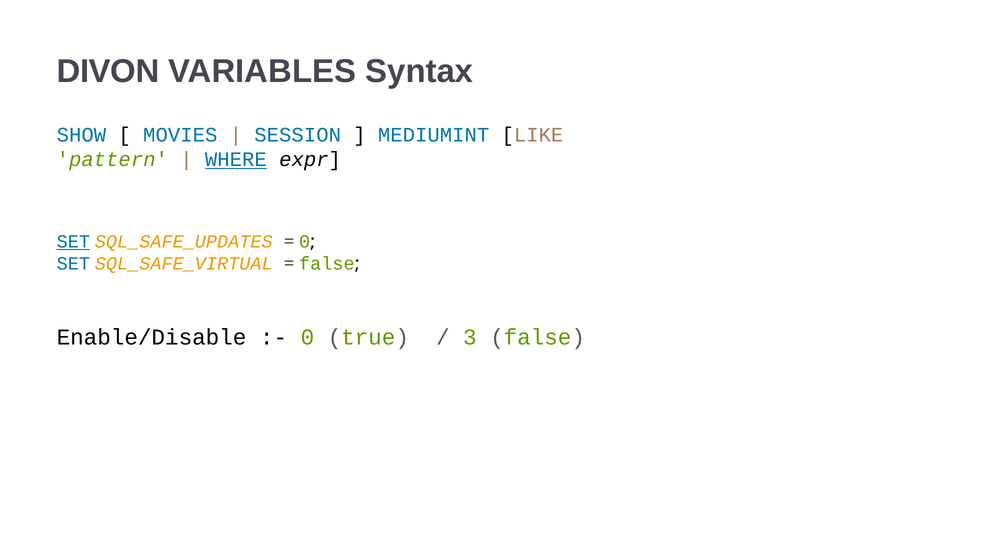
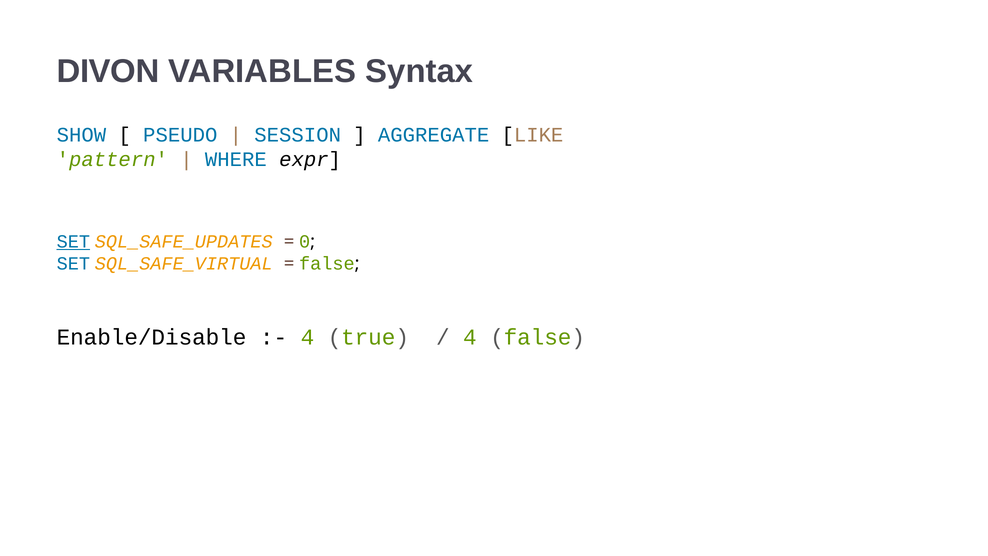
MOVIES: MOVIES -> PSEUDO
MEDIUMINT: MEDIUMINT -> AGGREGATE
WHERE underline: present -> none
0 at (308, 337): 0 -> 4
3 at (470, 337): 3 -> 4
